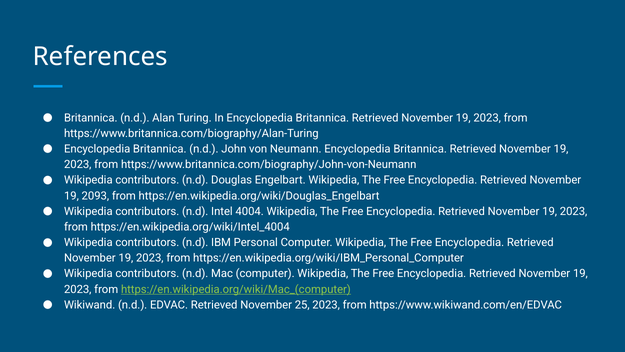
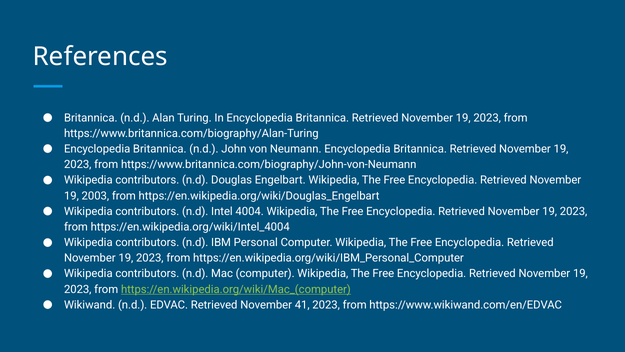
2093: 2093 -> 2003
25: 25 -> 41
